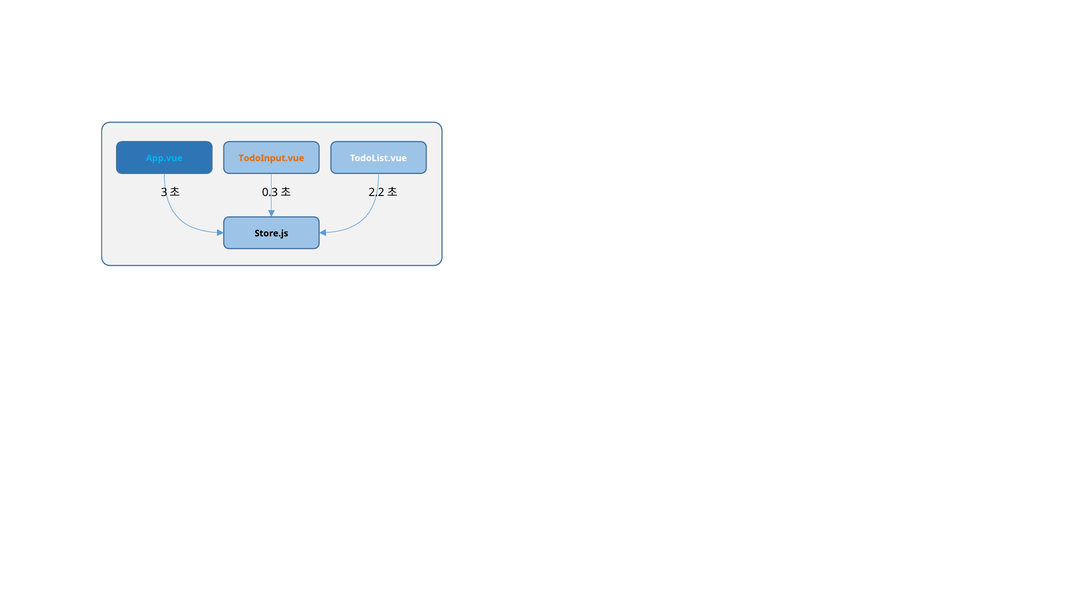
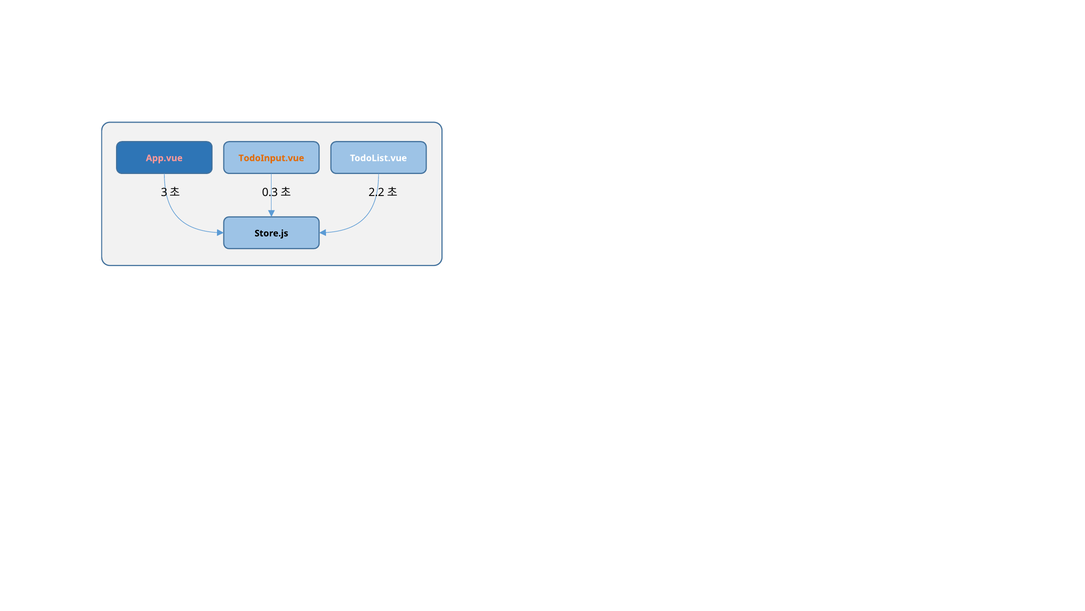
App.vue colour: light blue -> pink
